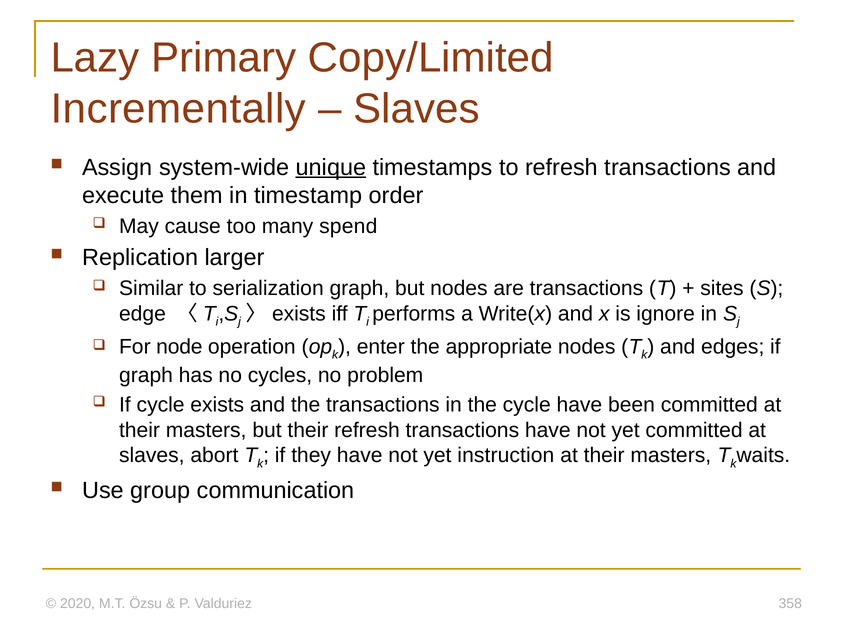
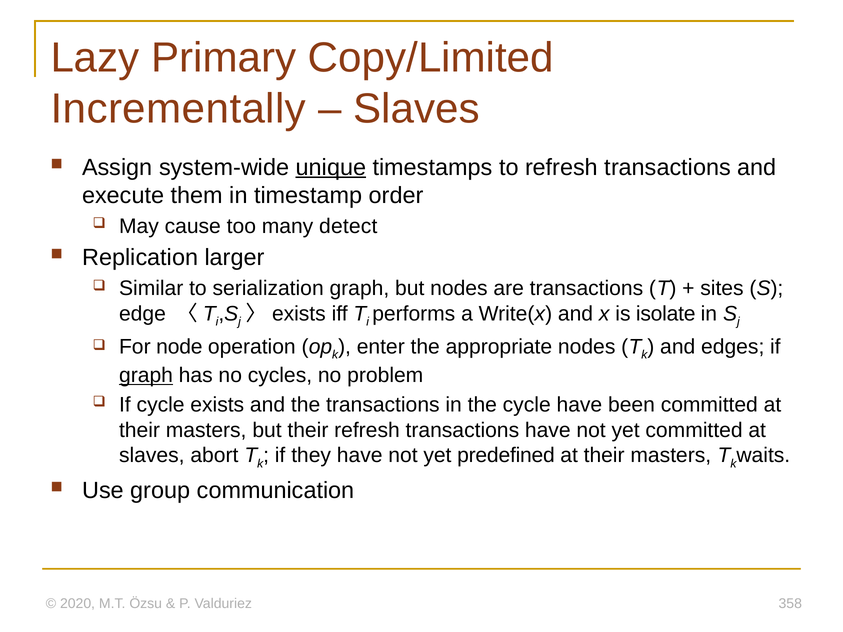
spend: spend -> detect
ignore: ignore -> isolate
graph at (146, 376) underline: none -> present
instruction: instruction -> predefined
